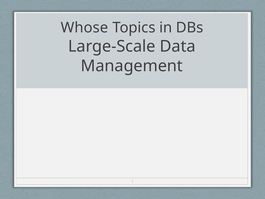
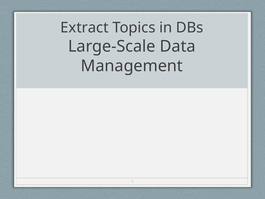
Whose: Whose -> Extract
